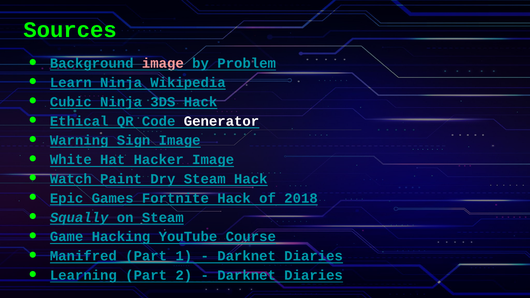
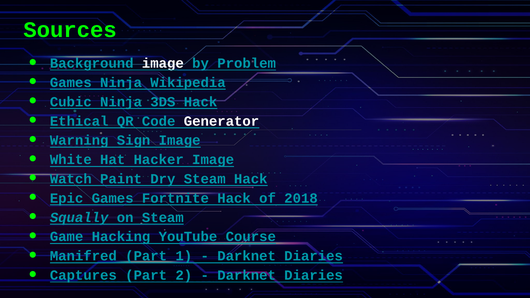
image at (163, 63) colour: pink -> white
Learn at (71, 83): Learn -> Games
Learning: Learning -> Captures
